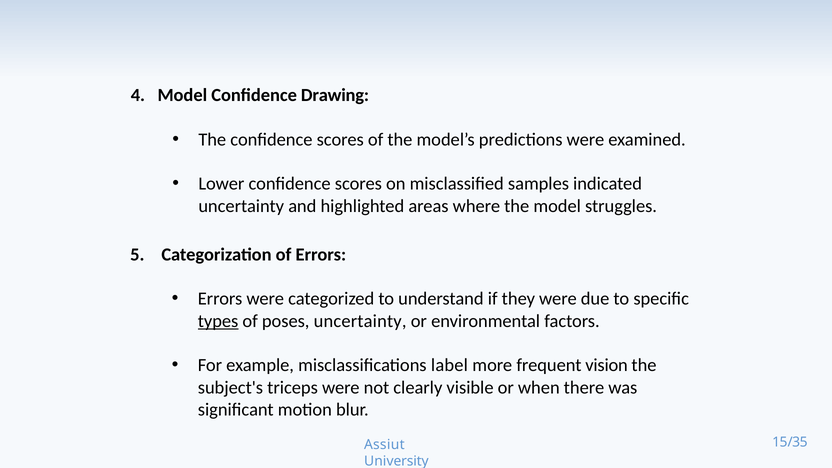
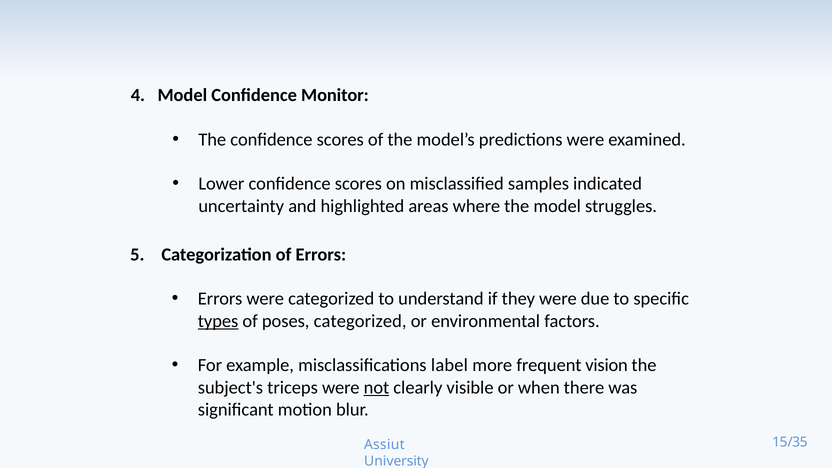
Drawing: Drawing -> Monitor
poses uncertainty: uncertainty -> categorized
not underline: none -> present
